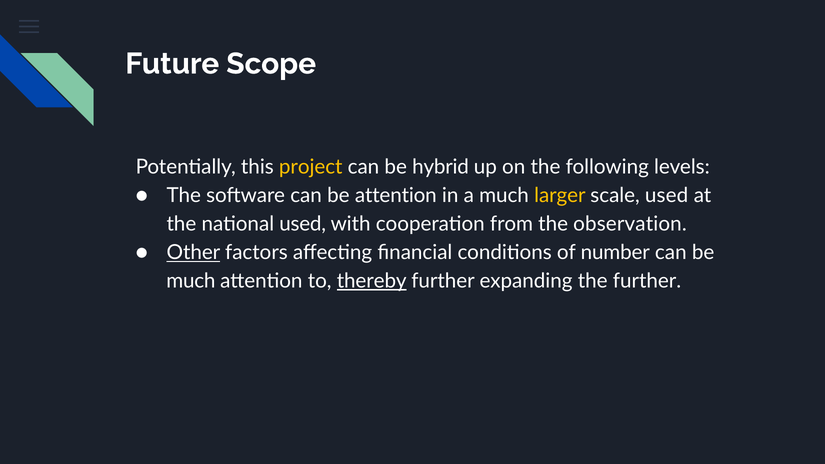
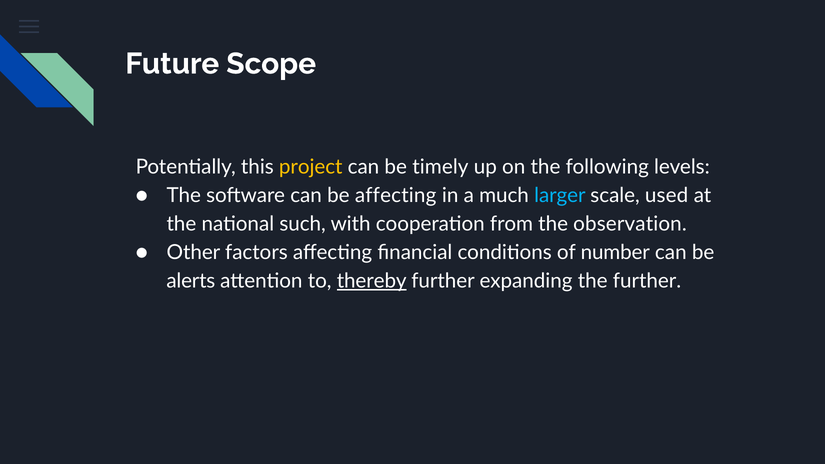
hybrid: hybrid -> timely
be attention: attention -> affecting
larger colour: yellow -> light blue
national used: used -> such
Other underline: present -> none
much at (191, 281): much -> alerts
